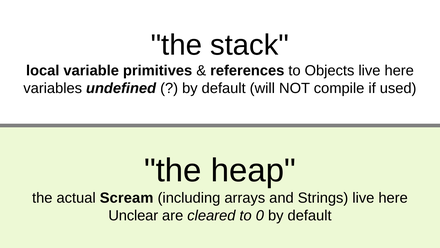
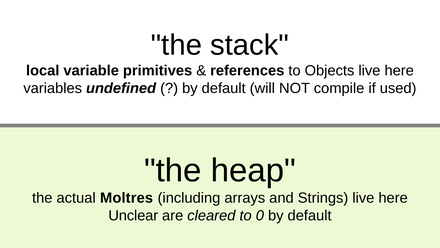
Scream: Scream -> Moltres
